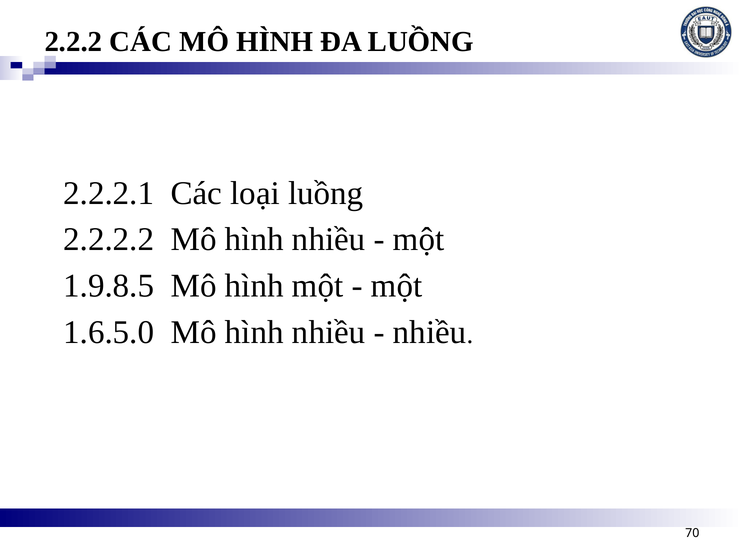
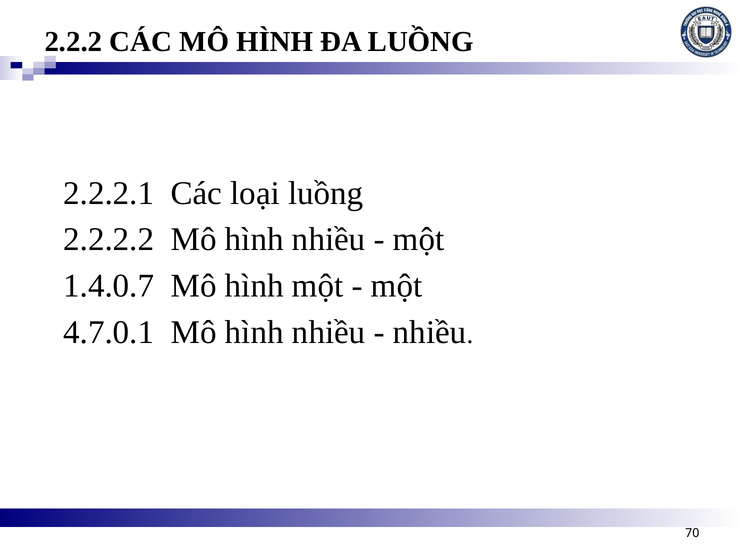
1.9.8.5: 1.9.8.5 -> 1.4.0.7
1.6.5.0: 1.6.5.0 -> 4.7.0.1
